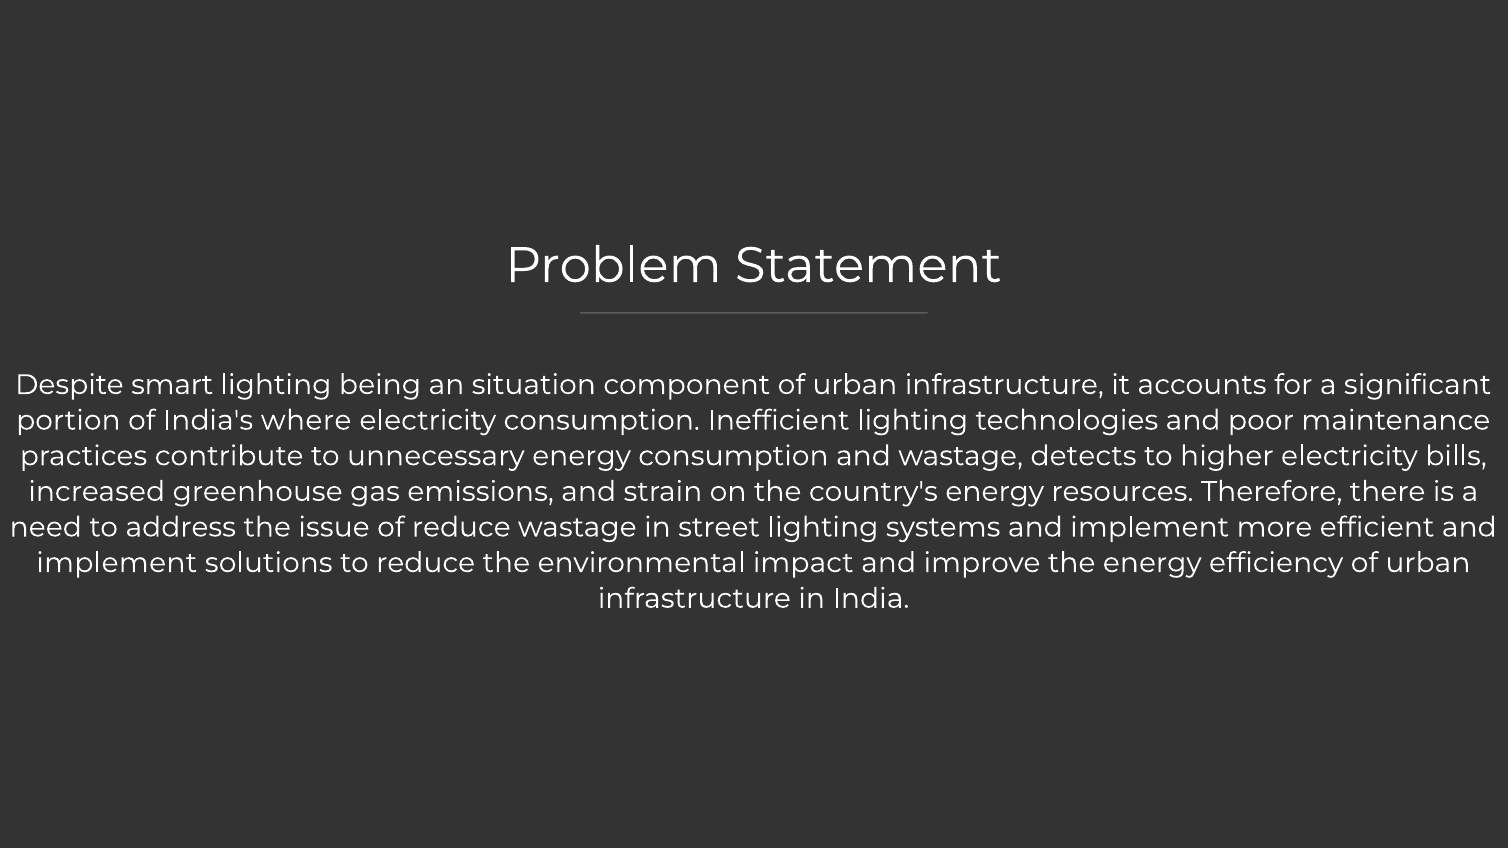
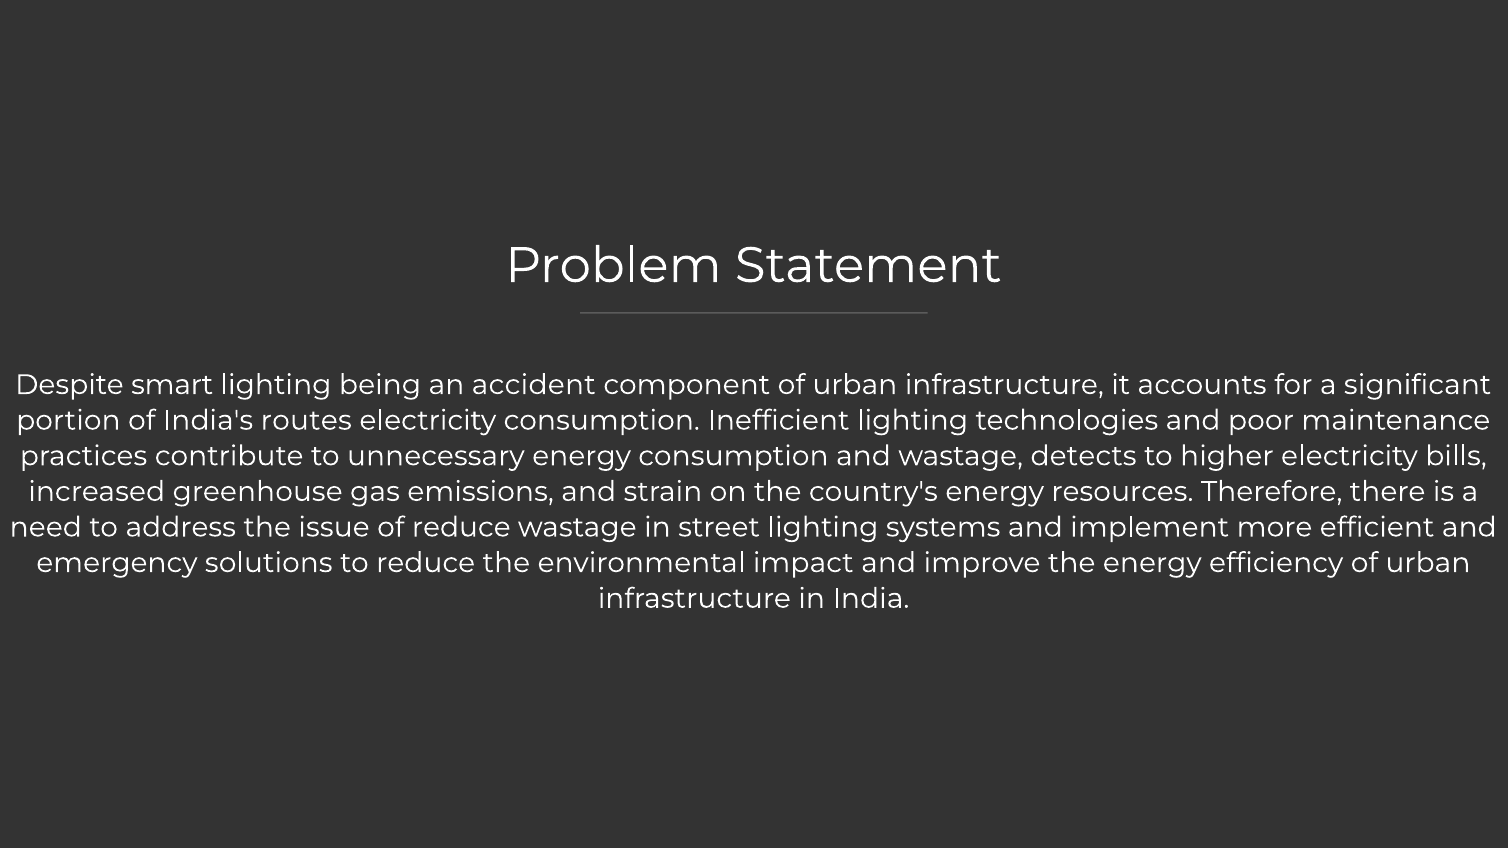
situation: situation -> accident
where: where -> routes
implement at (117, 563): implement -> emergency
